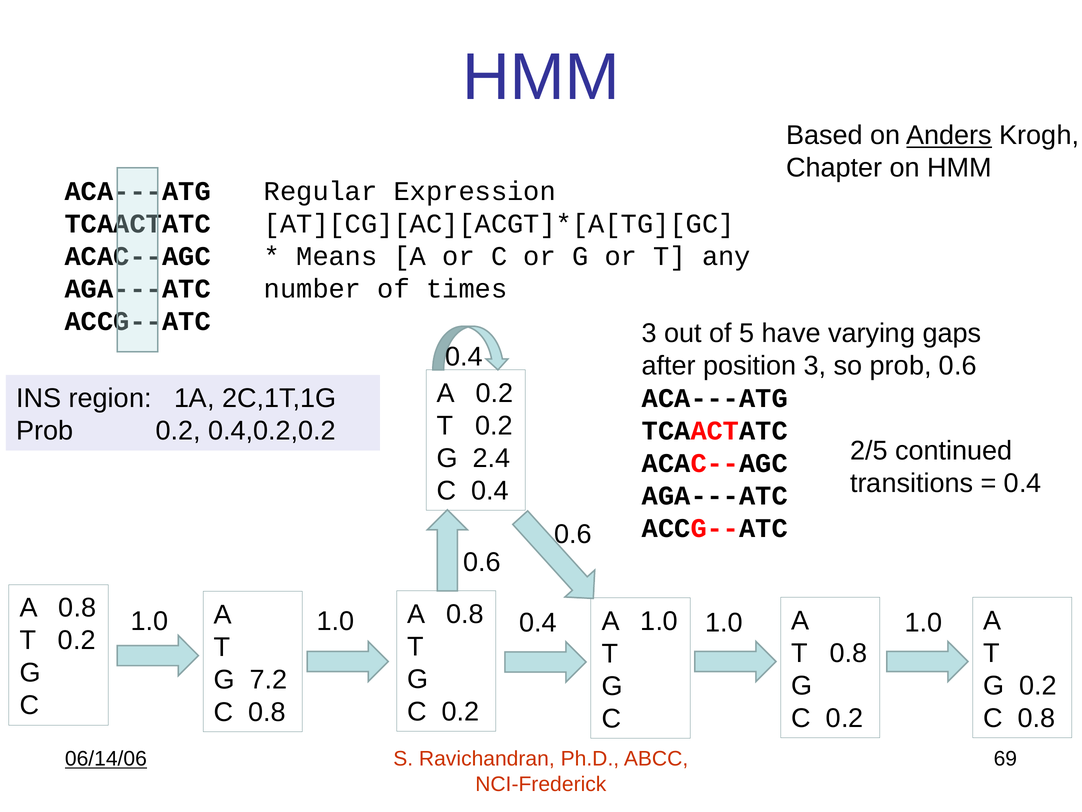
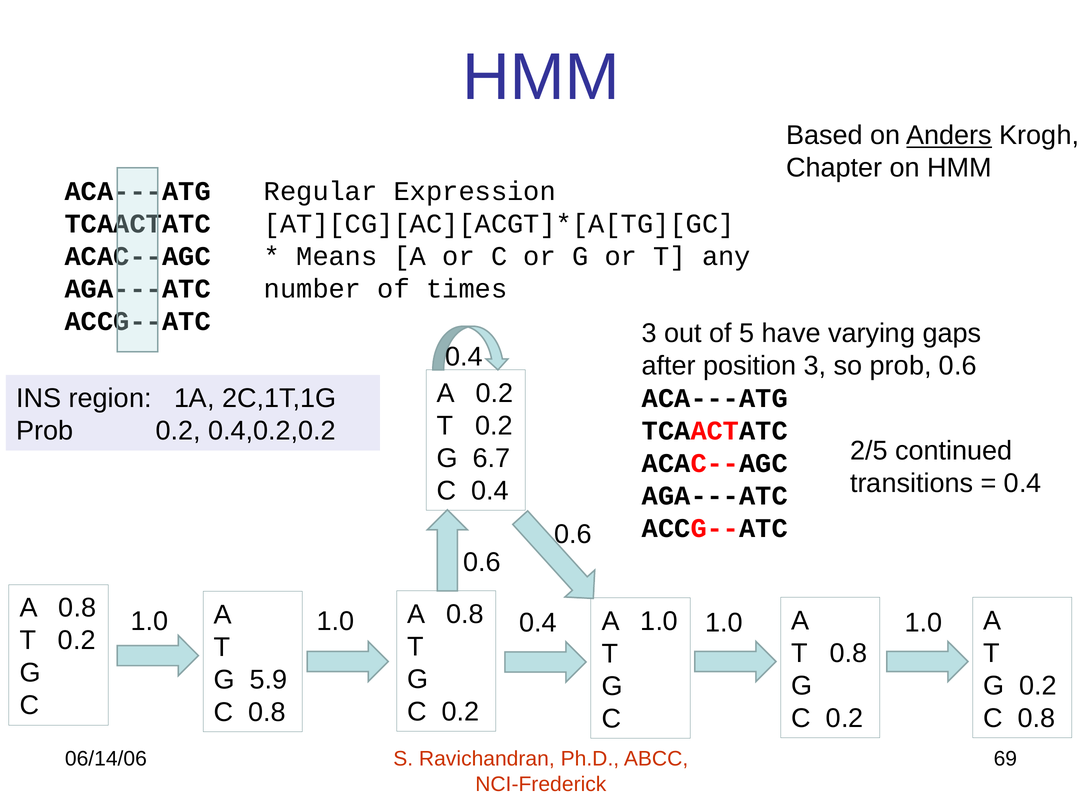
2.4: 2.4 -> 6.7
7.2: 7.2 -> 5.9
06/14/06 underline: present -> none
